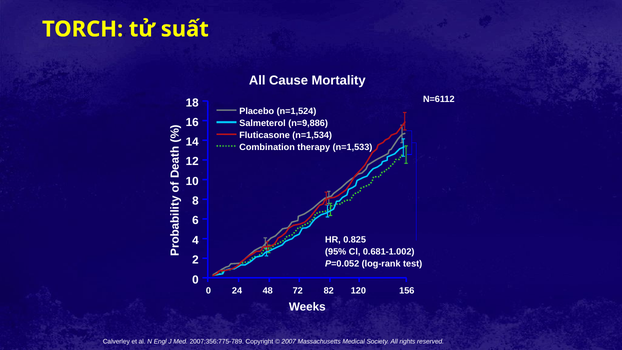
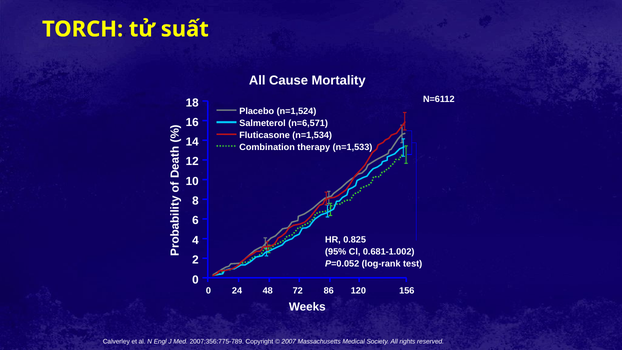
n=9,886: n=9,886 -> n=6,571
82: 82 -> 86
